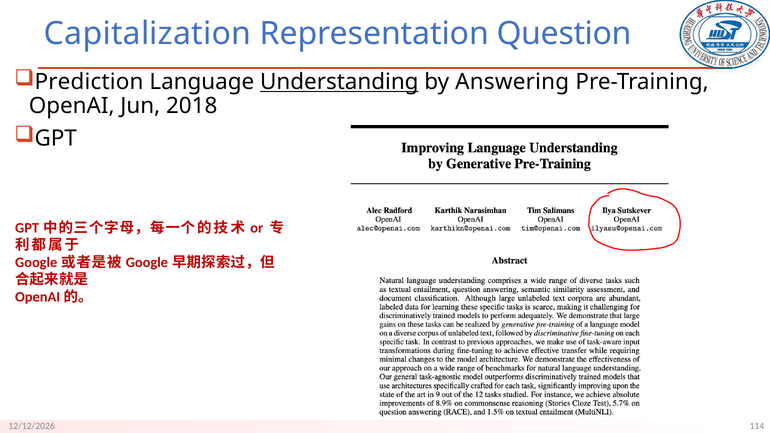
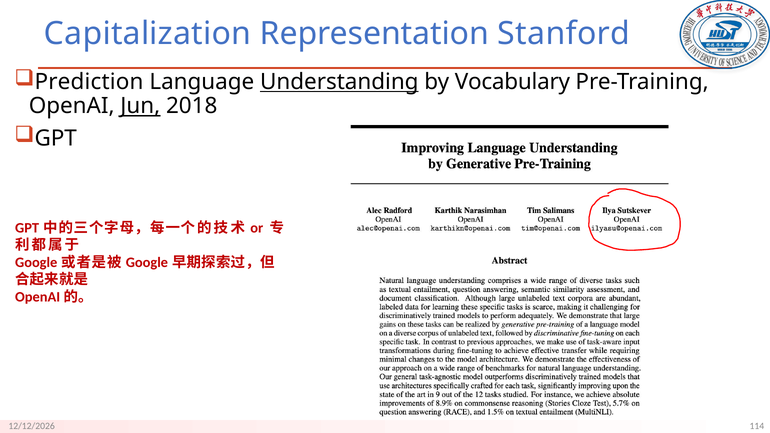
Question: Question -> Stanford
Answering: Answering -> Vocabulary
Jun underline: none -> present
